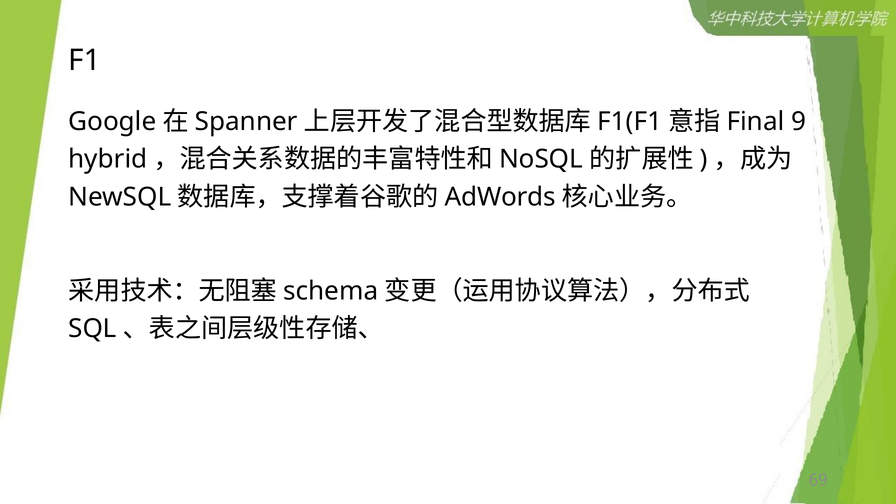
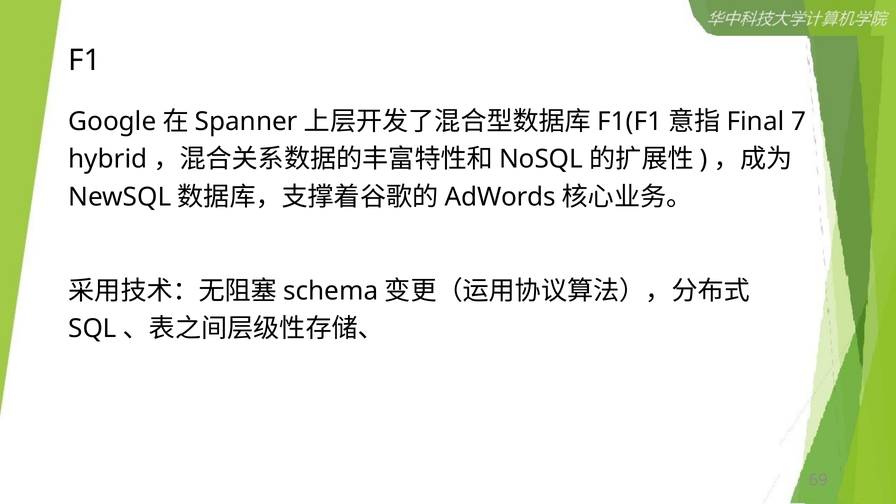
9: 9 -> 7
